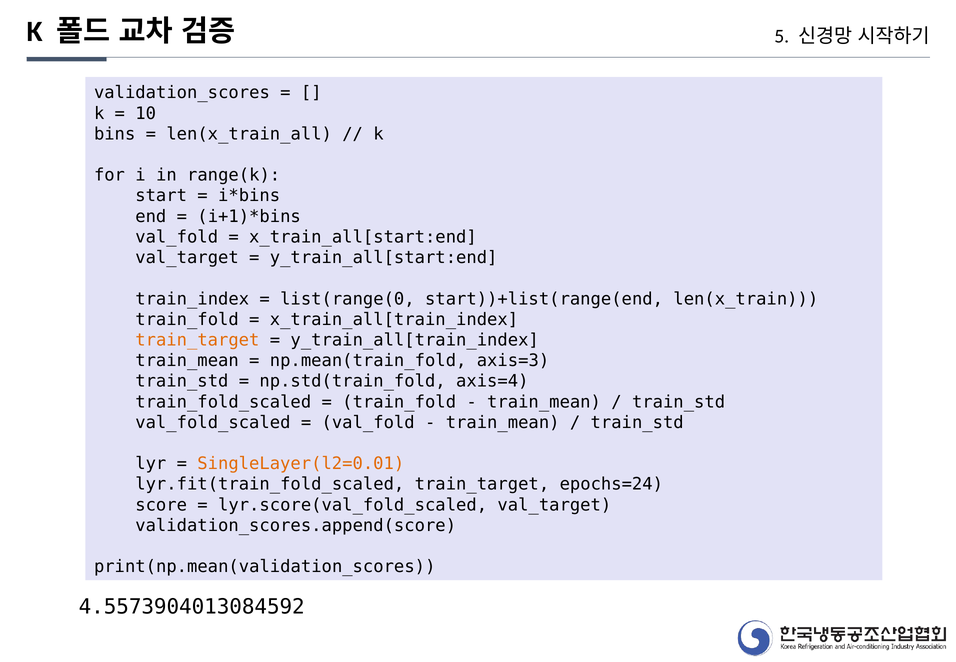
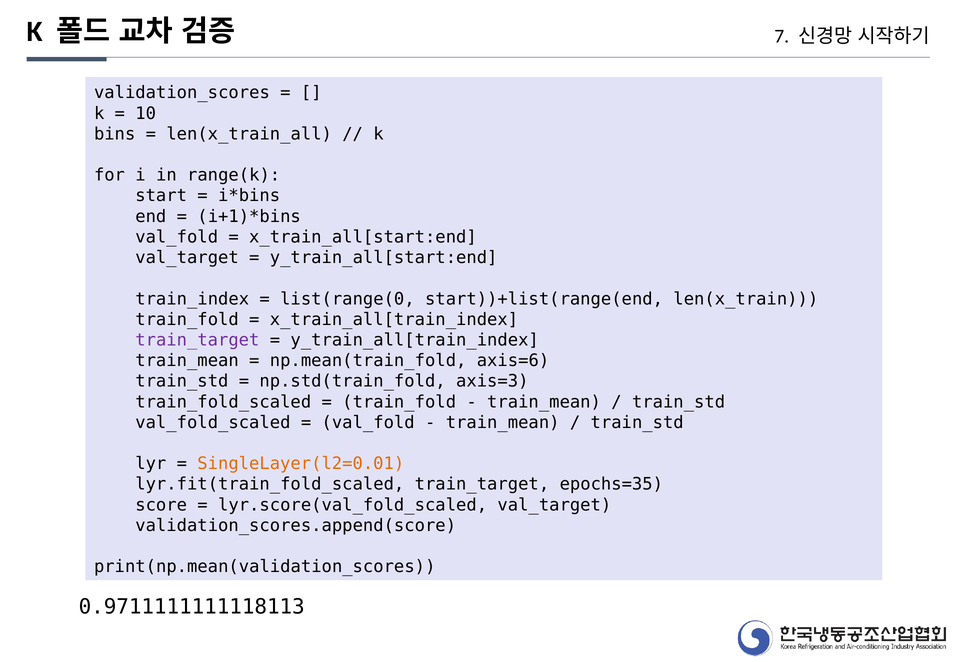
5: 5 -> 7
train_target at (197, 340) colour: orange -> purple
axis=3: axis=3 -> axis=6
axis=4: axis=4 -> axis=3
epochs=24: epochs=24 -> epochs=35
4.5573904013084592: 4.5573904013084592 -> 0.9711111111118113
